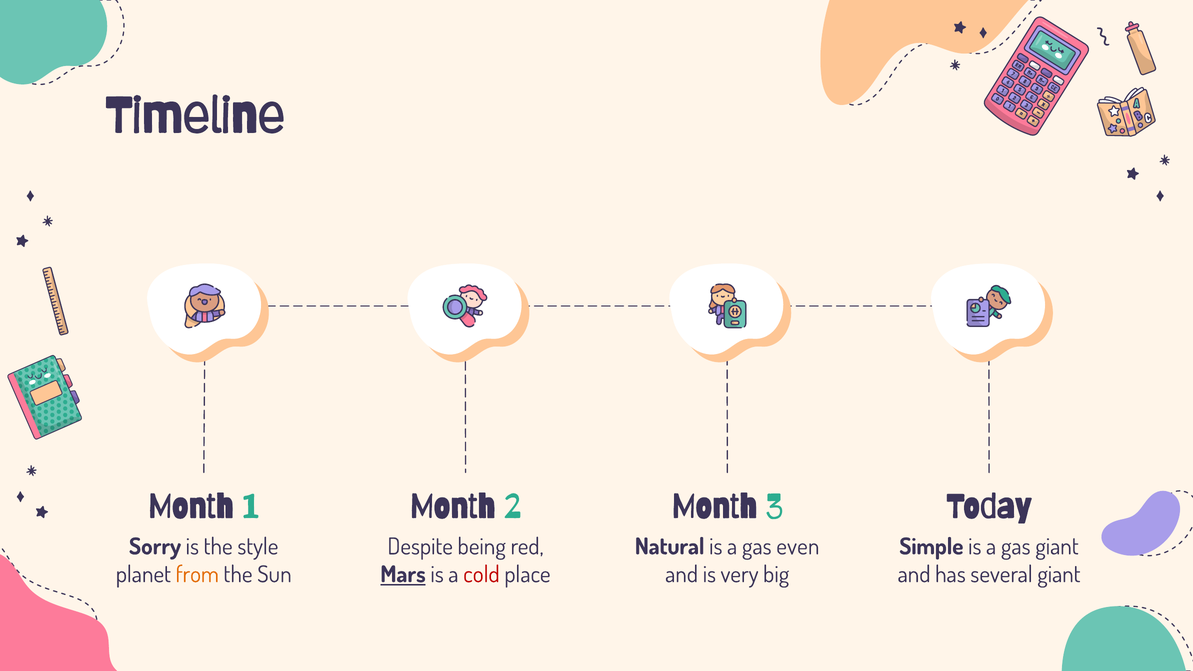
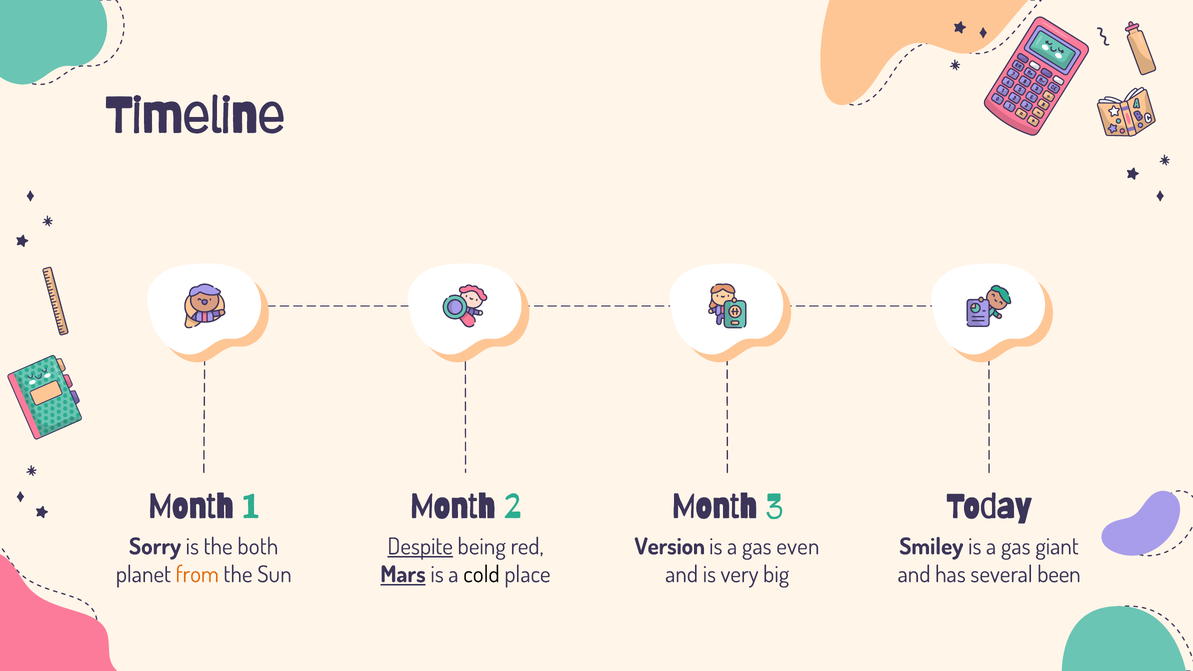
style: style -> both
Despite underline: none -> present
Natural: Natural -> Version
Simple: Simple -> Smiley
cold colour: red -> black
several giant: giant -> been
